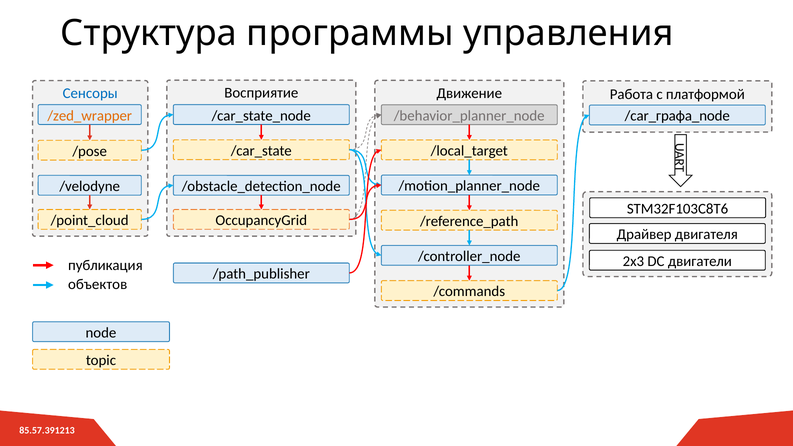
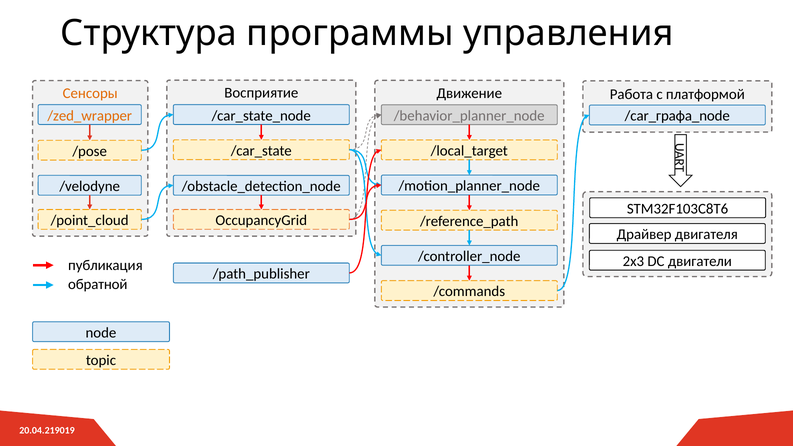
Сенсоры colour: blue -> orange
объектов: объектов -> обратной
85.57.391213: 85.57.391213 -> 20.04.219019
